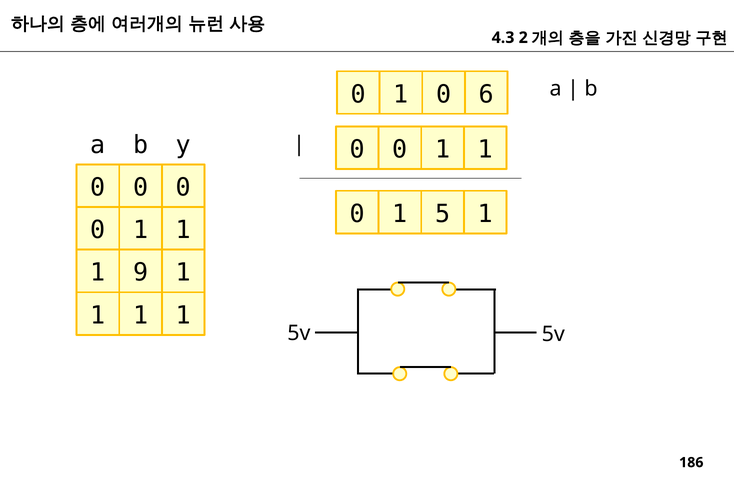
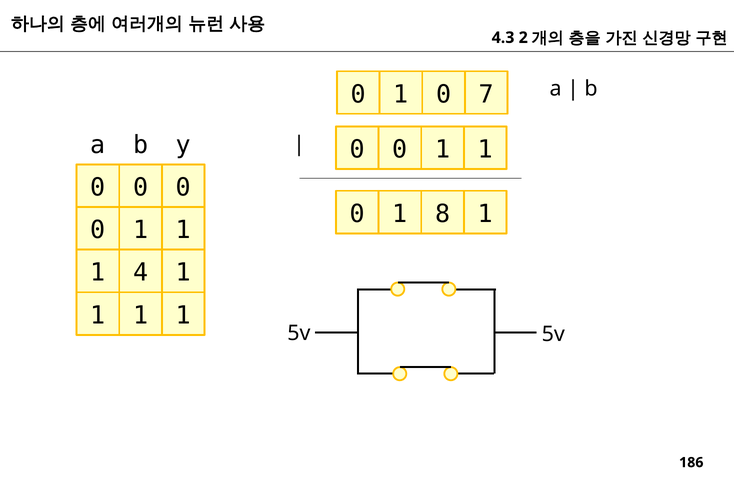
6: 6 -> 7
5: 5 -> 8
9: 9 -> 4
